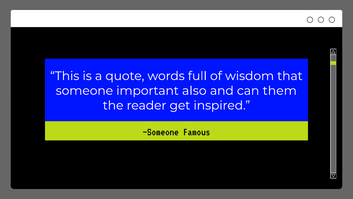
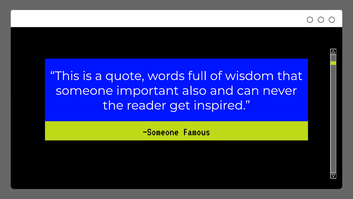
them: them -> never
